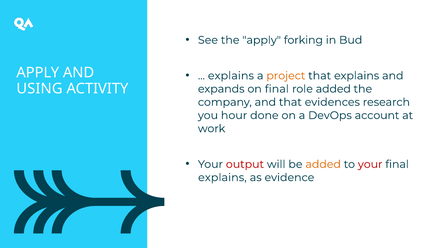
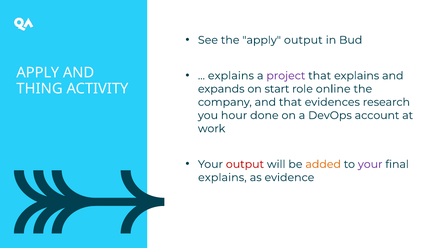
apply forking: forking -> output
project colour: orange -> purple
USING: USING -> THING
on final: final -> start
role added: added -> online
your at (370, 164) colour: red -> purple
